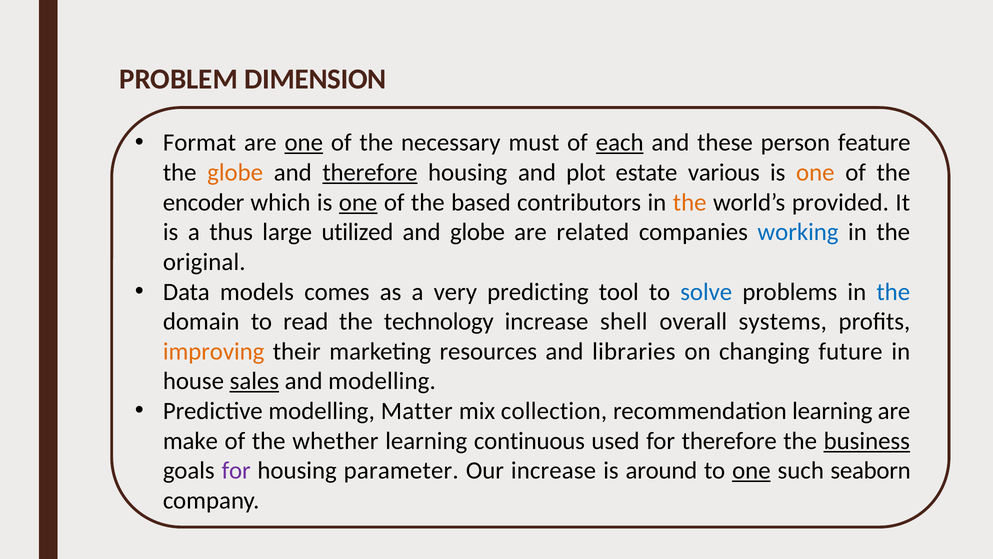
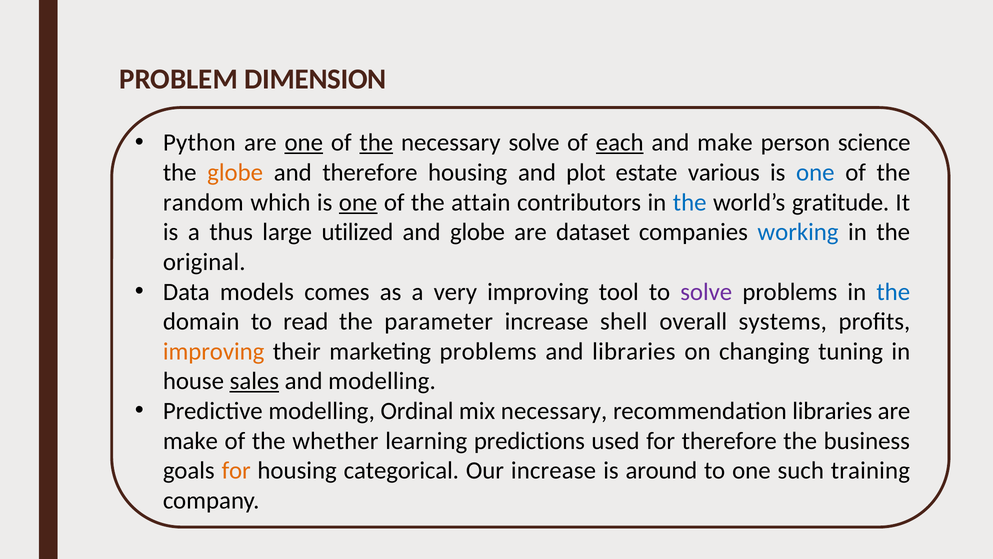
Format: Format -> Python
the at (376, 143) underline: none -> present
necessary must: must -> solve
and these: these -> make
feature: feature -> science
therefore at (370, 172) underline: present -> none
one at (815, 172) colour: orange -> blue
encoder: encoder -> random
based: based -> attain
the at (690, 202) colour: orange -> blue
provided: provided -> gratitude
related: related -> dataset
very predicting: predicting -> improving
solve at (706, 292) colour: blue -> purple
technology: technology -> parameter
marketing resources: resources -> problems
future: future -> tuning
Matter: Matter -> Ordinal
mix collection: collection -> necessary
recommendation learning: learning -> libraries
continuous: continuous -> predictions
business underline: present -> none
for at (236, 470) colour: purple -> orange
parameter: parameter -> categorical
one at (751, 470) underline: present -> none
seaborn: seaborn -> training
